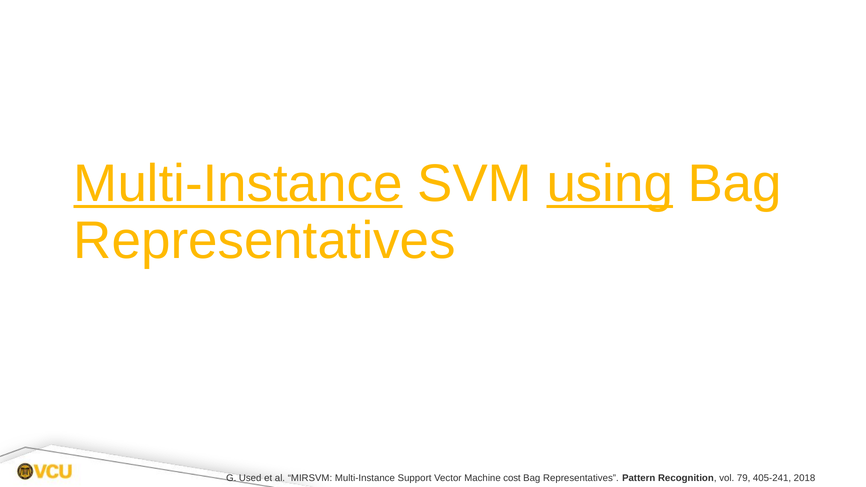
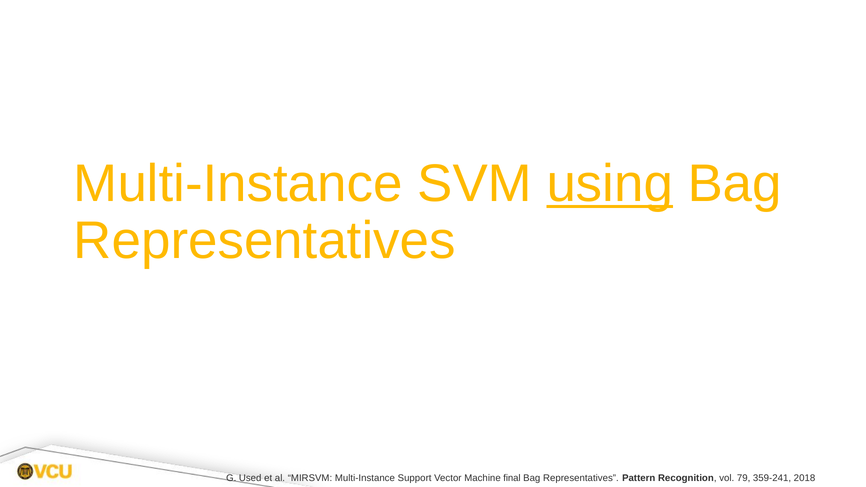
Multi-Instance at (238, 184) underline: present -> none
cost: cost -> final
405-241: 405-241 -> 359-241
